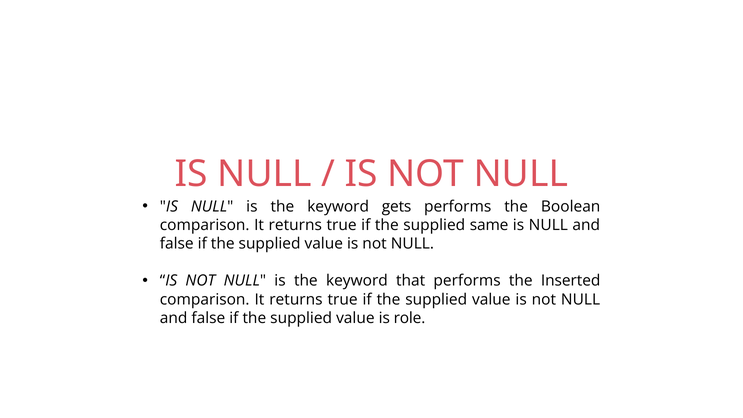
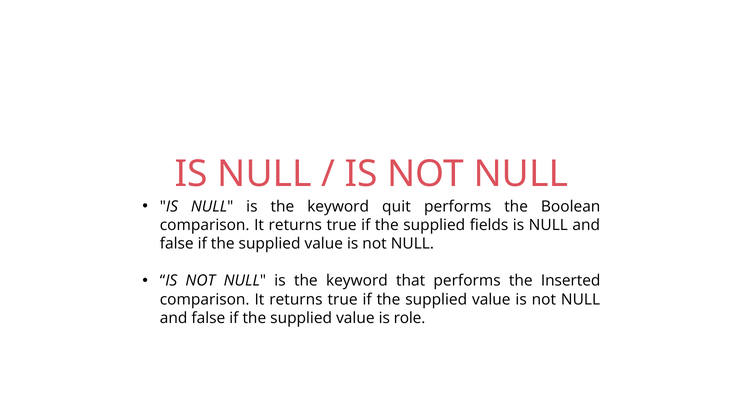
gets: gets -> quit
same: same -> fields
